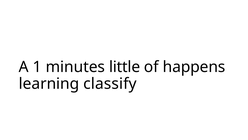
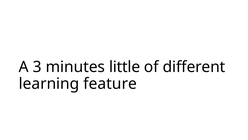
1: 1 -> 3
happens: happens -> different
classify: classify -> feature
